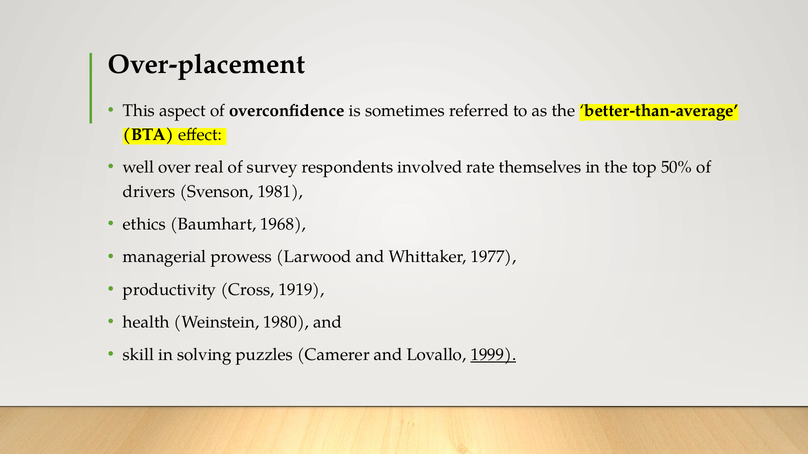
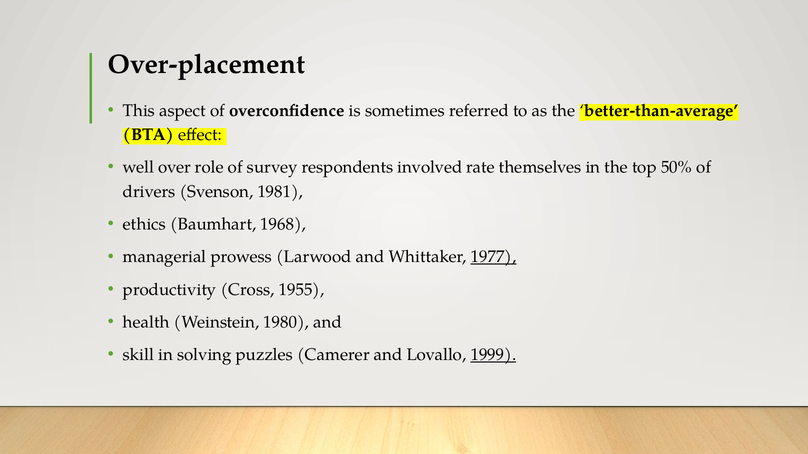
real: real -> role
1977 underline: none -> present
1919: 1919 -> 1955
